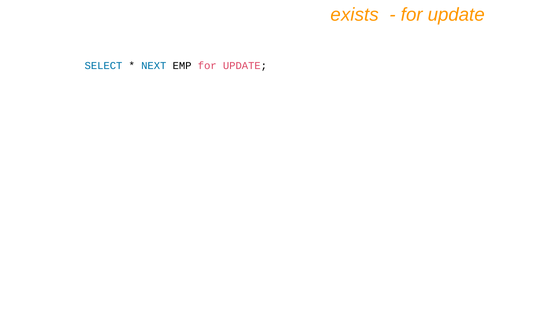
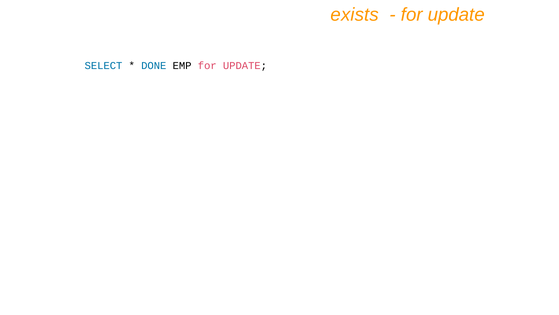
NEXT: NEXT -> DONE
